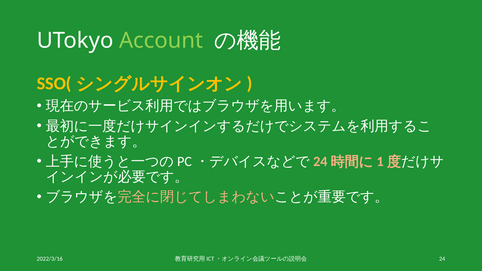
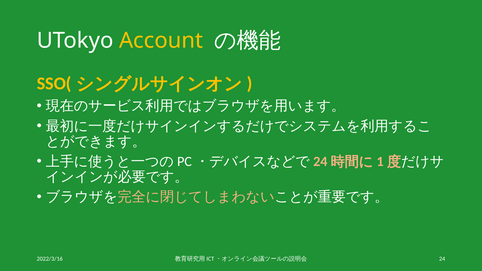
Account colour: light green -> yellow
